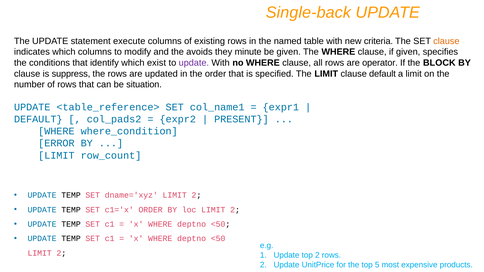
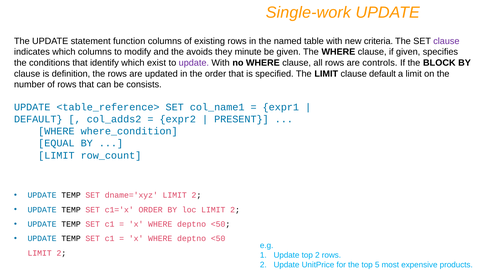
Single-back: Single-back -> Single-work
execute: execute -> function
clause at (446, 41) colour: orange -> purple
operator: operator -> controls
suppress: suppress -> definition
situation: situation -> consists
col_pads2: col_pads2 -> col_adds2
ERROR: ERROR -> EQUAL
